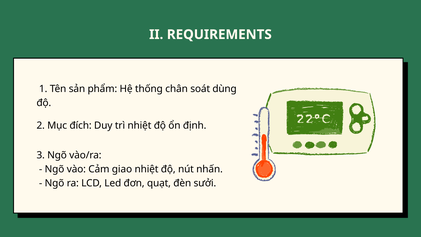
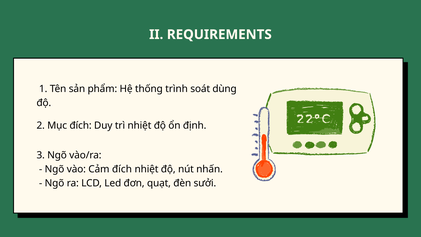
chân: chân -> trình
Cảm giao: giao -> đích
